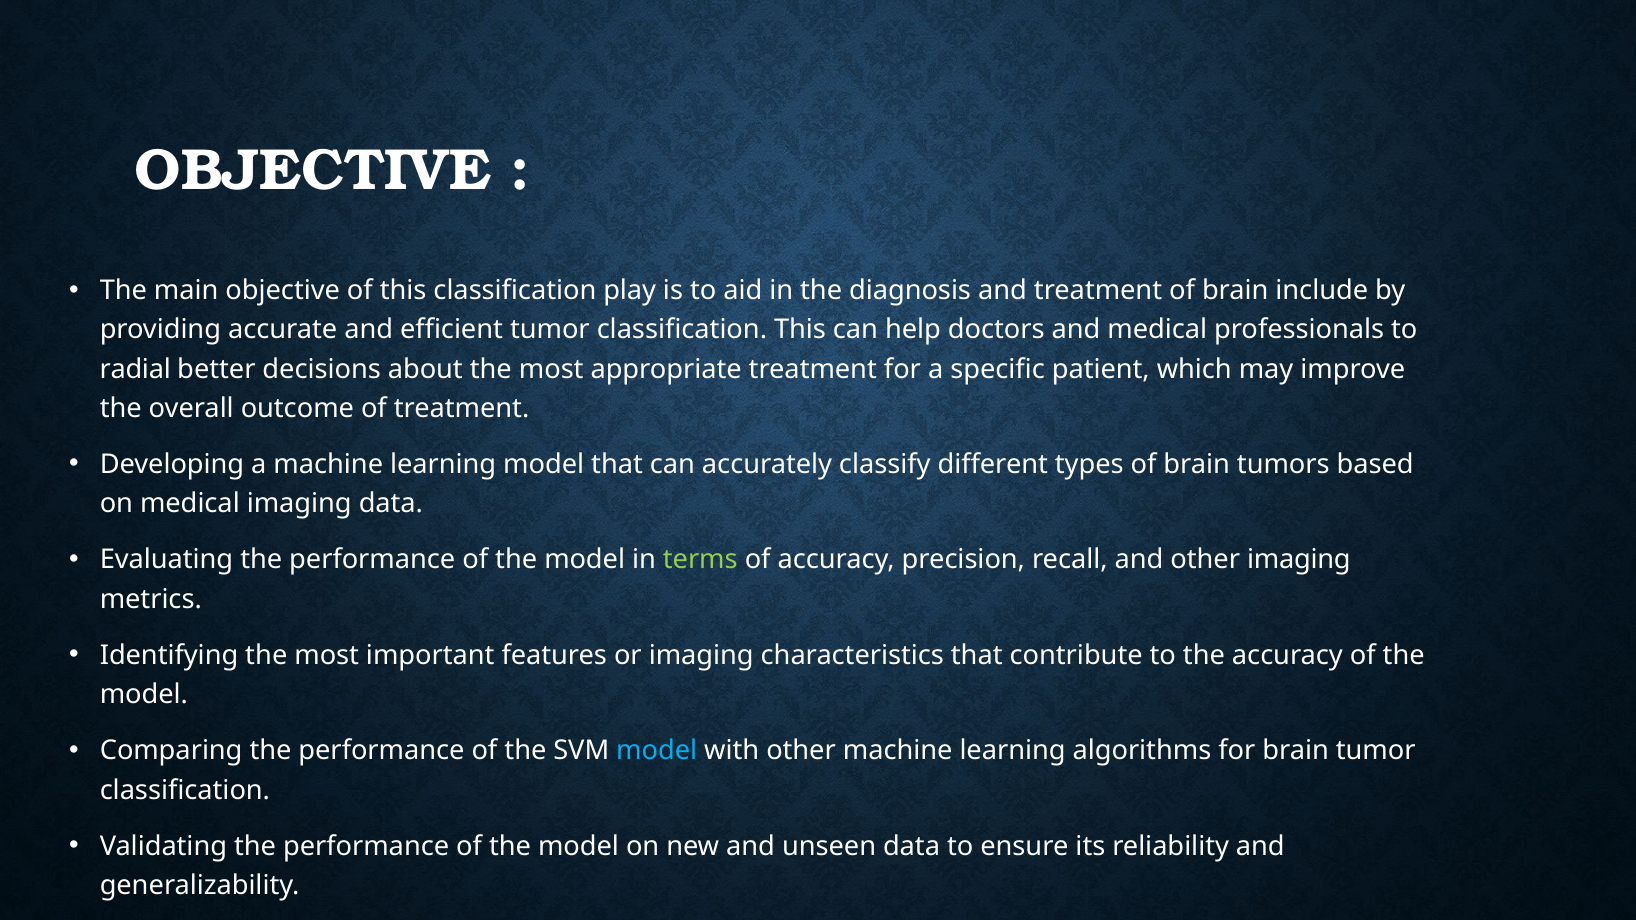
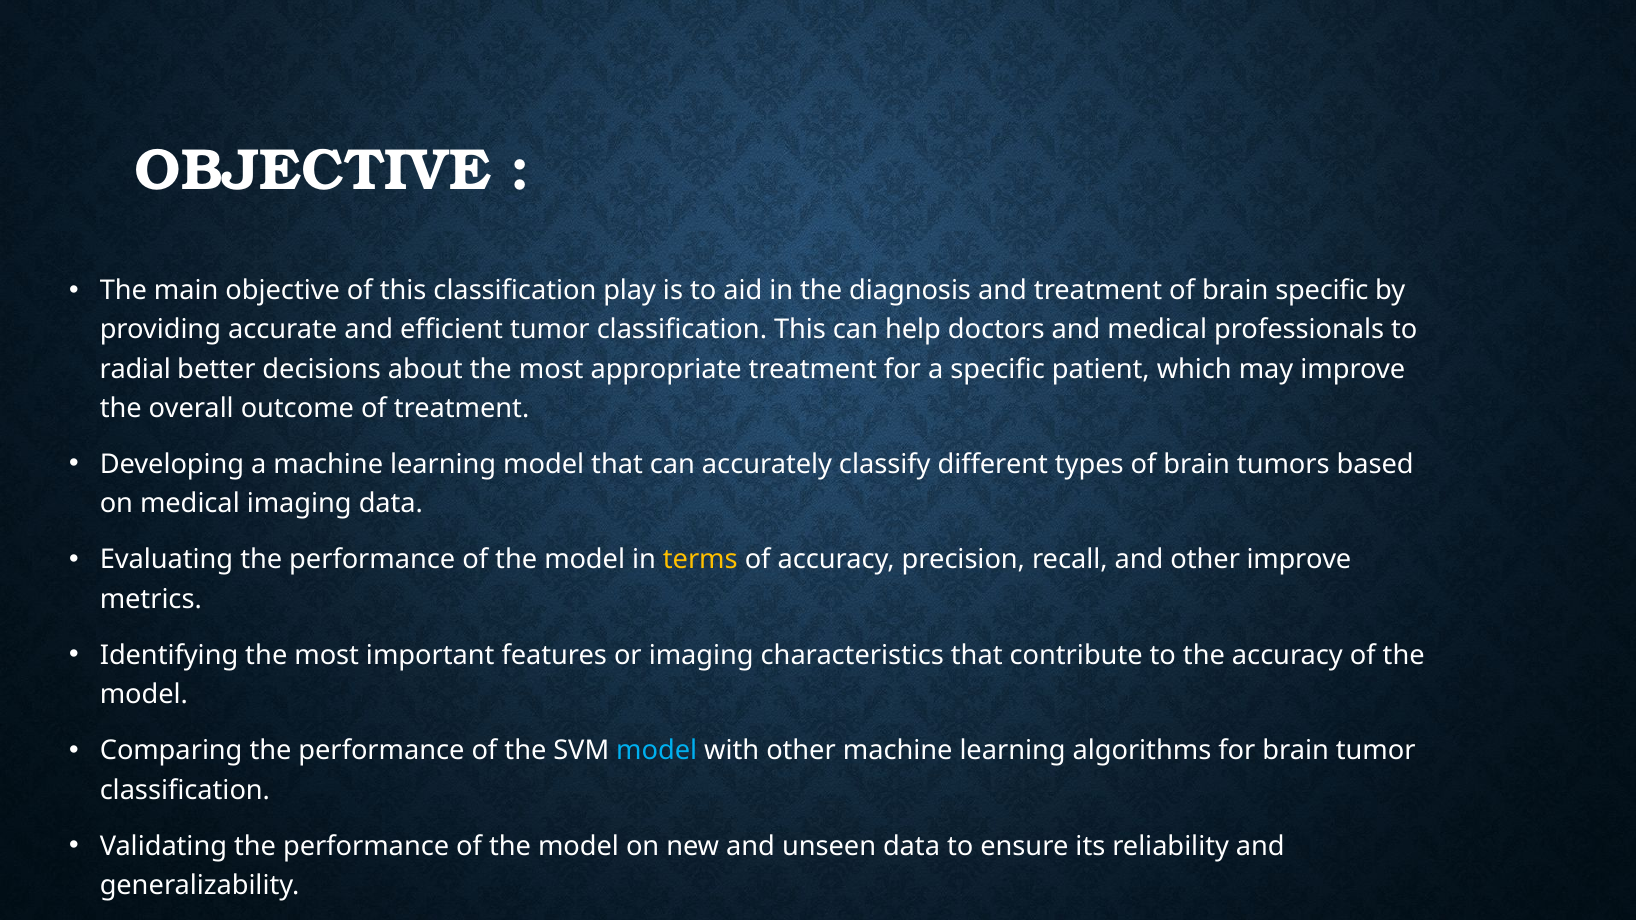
brain include: include -> specific
terms colour: light green -> yellow
other imaging: imaging -> improve
